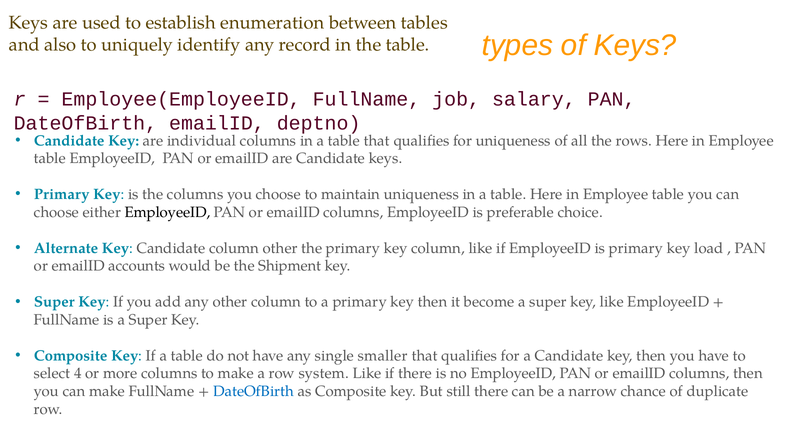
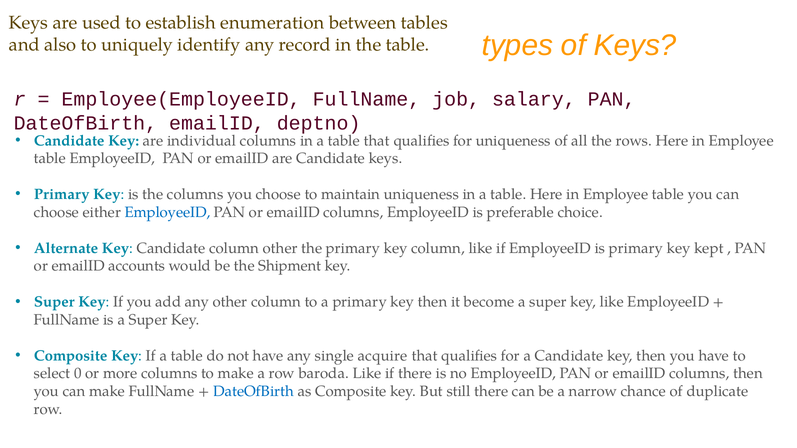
EmployeeID at (168, 212) colour: black -> blue
load: load -> kept
smaller: smaller -> acquire
4: 4 -> 0
system: system -> baroda
